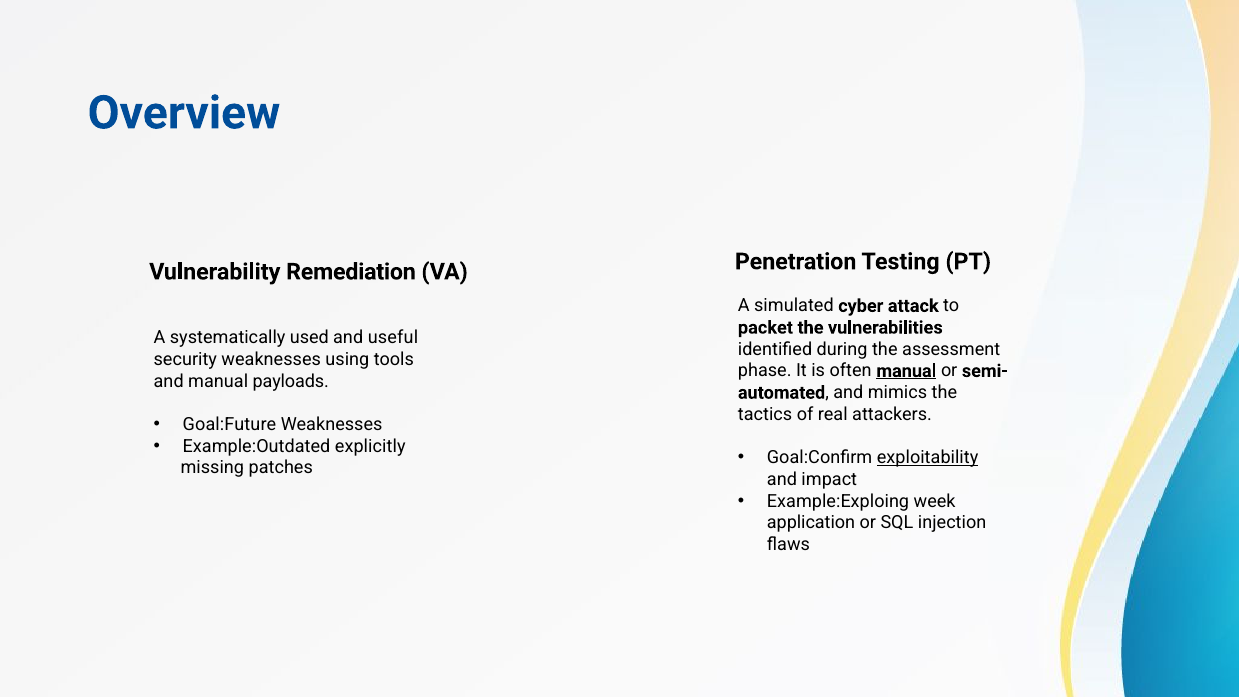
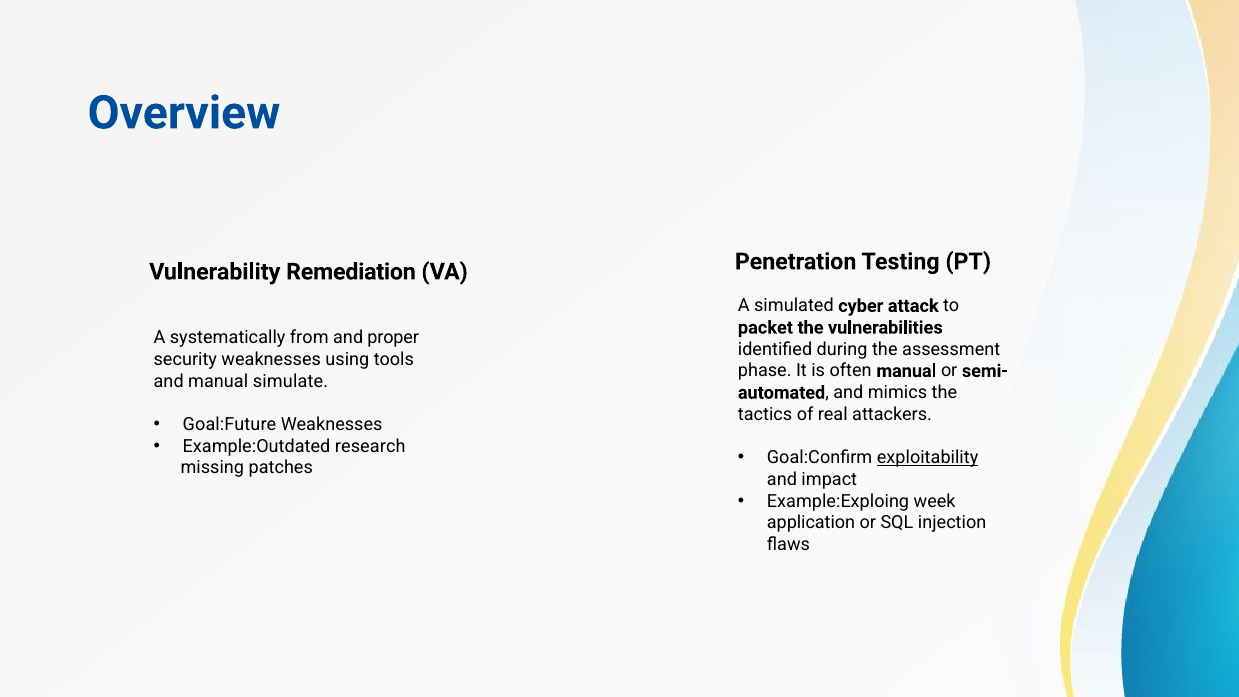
used: used -> from
useful: useful -> proper
manual at (906, 371) underline: present -> none
payloads: payloads -> simulate
explicitly: explicitly -> research
